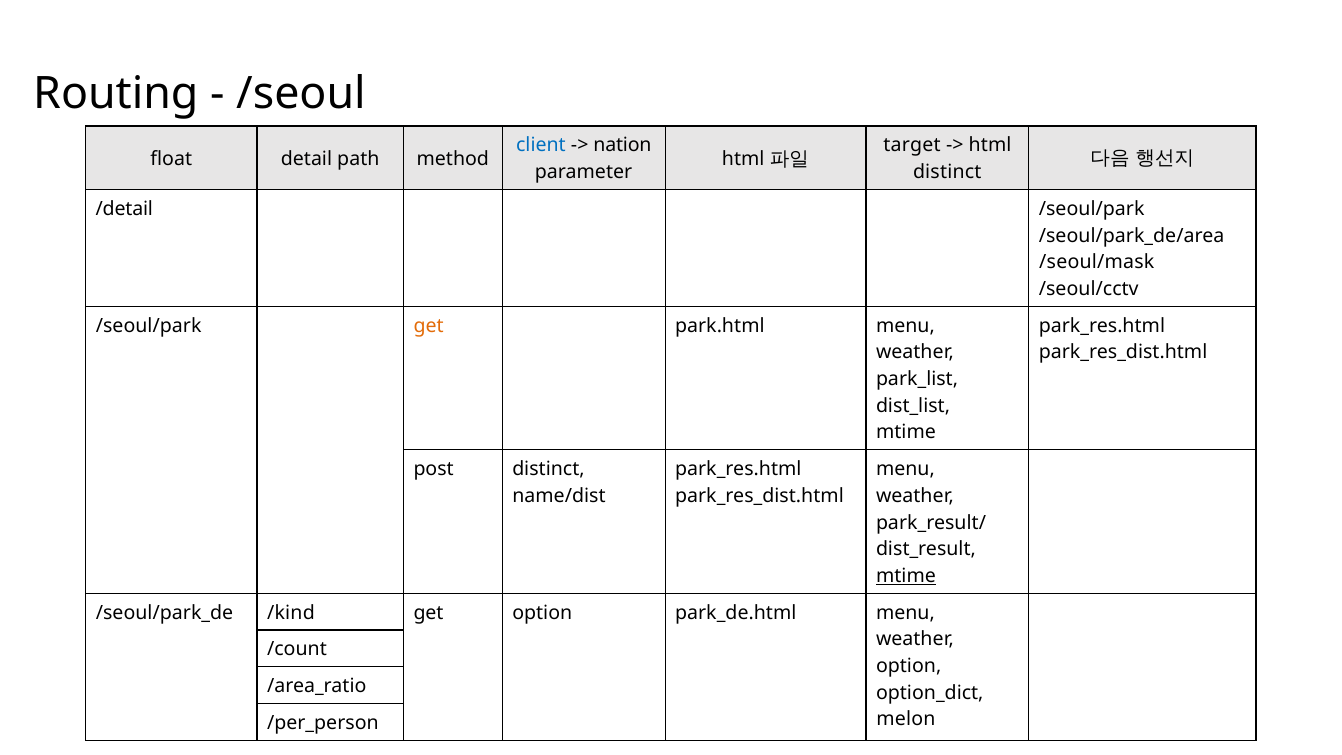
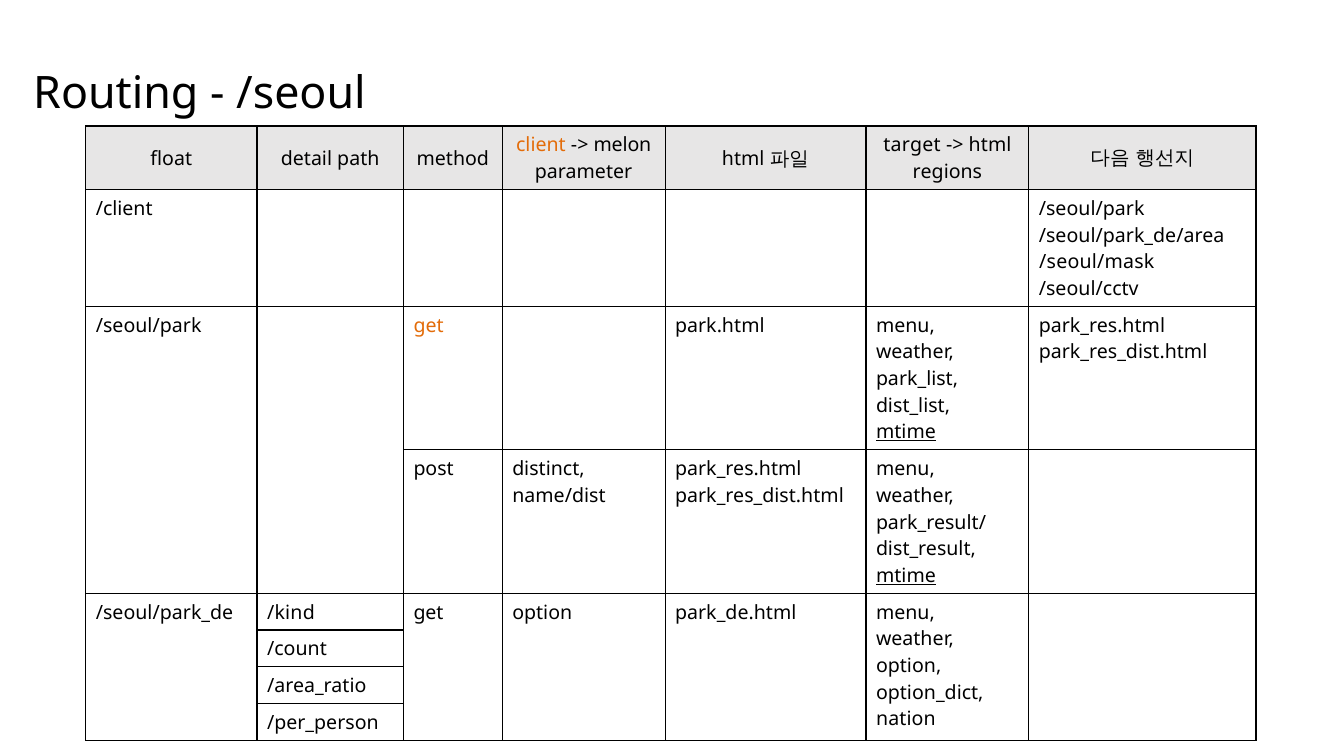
client colour: blue -> orange
nation: nation -> melon
distinct at (947, 172): distinct -> regions
/detail: /detail -> /client
mtime at (906, 432) underline: none -> present
melon: melon -> nation
